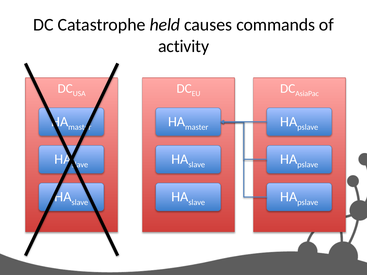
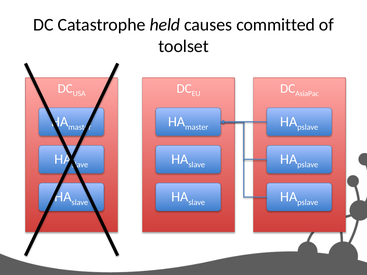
commands: commands -> committed
activity: activity -> toolset
